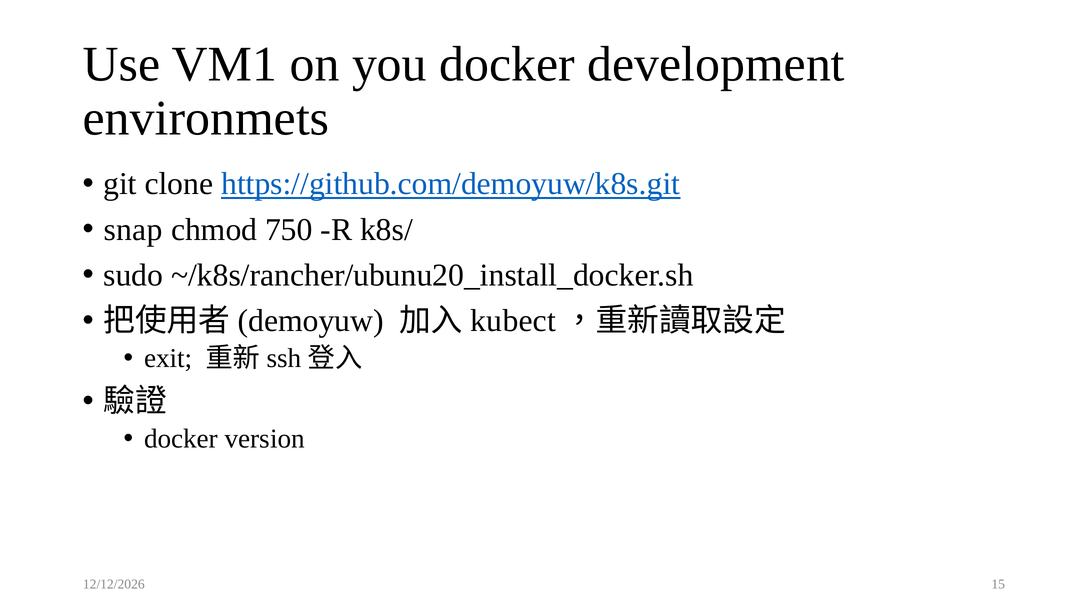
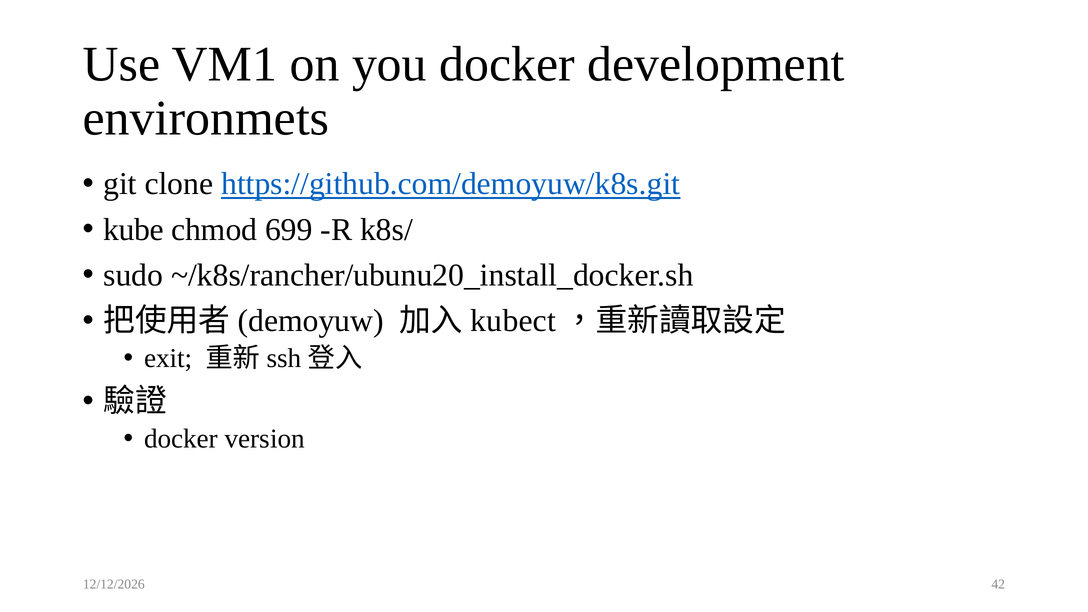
snap: snap -> kube
750: 750 -> 699
15: 15 -> 42
